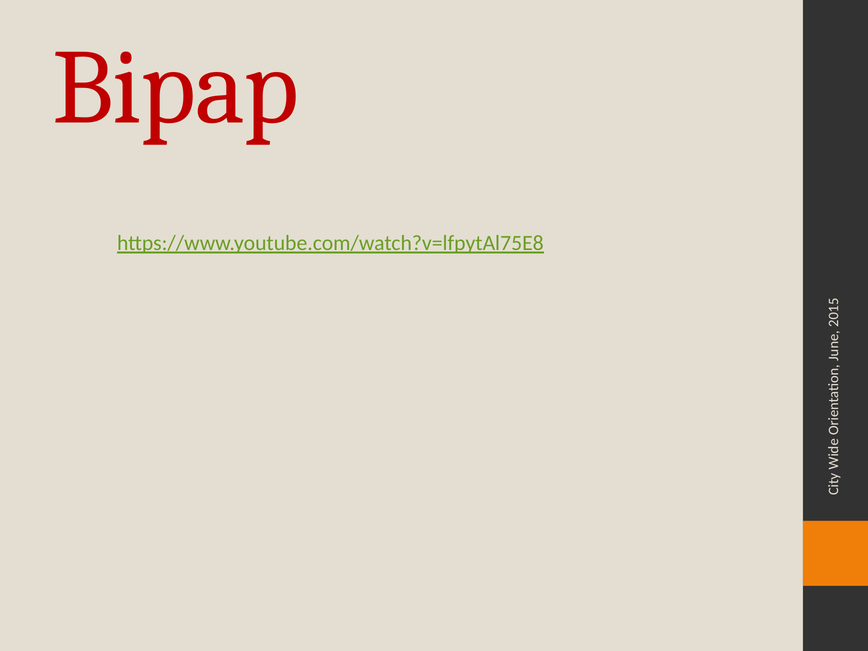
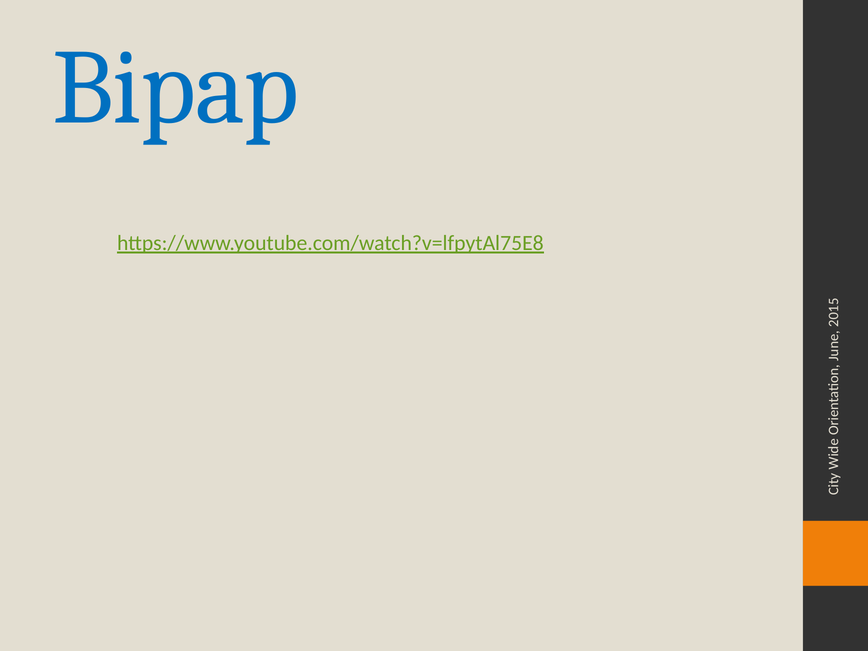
Bipap colour: red -> blue
